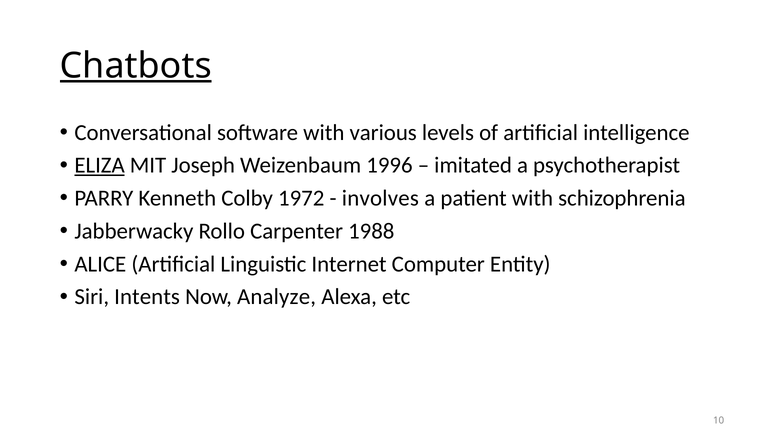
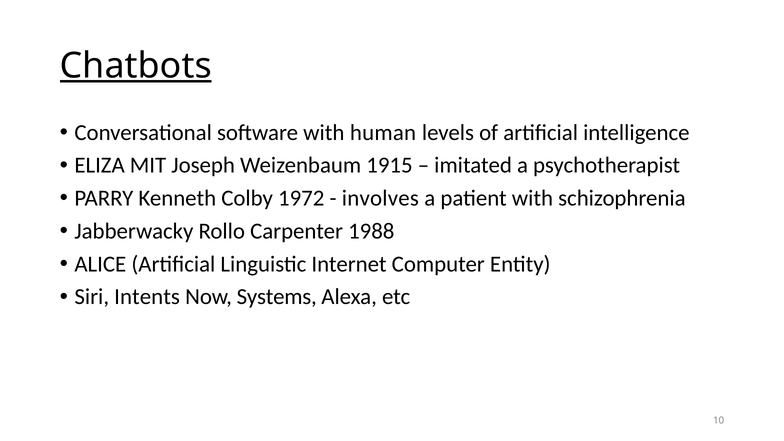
various: various -> human
ELIZA underline: present -> none
1996: 1996 -> 1915
Analyze: Analyze -> Systems
